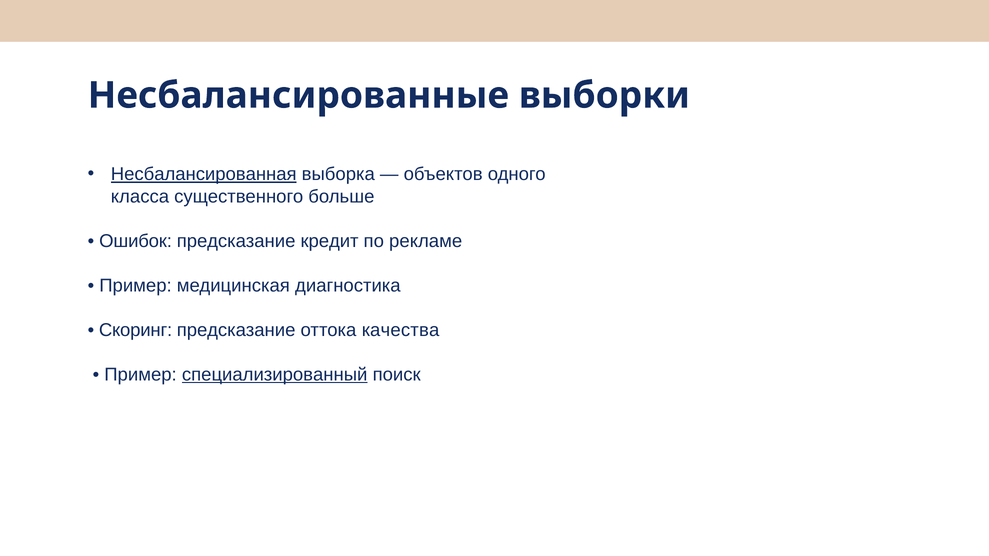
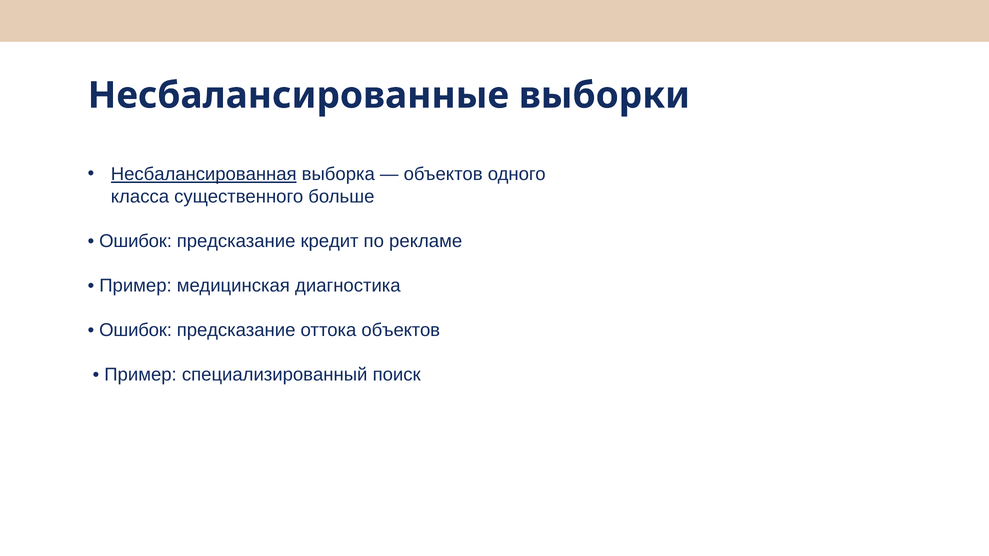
Скоринг at (136, 330): Скоринг -> Ошибок
оттока качества: качества -> объектов
специализированный underline: present -> none
